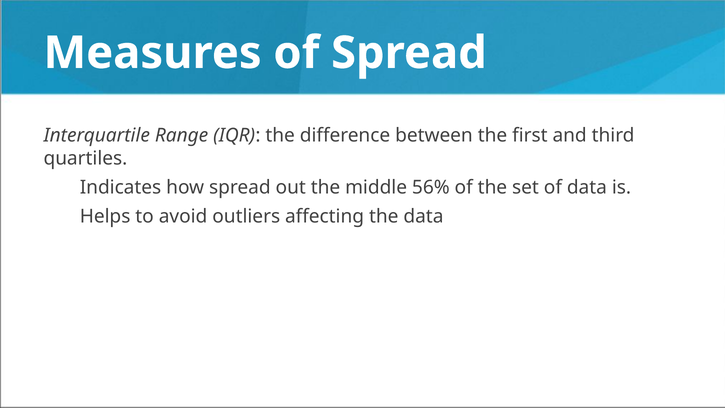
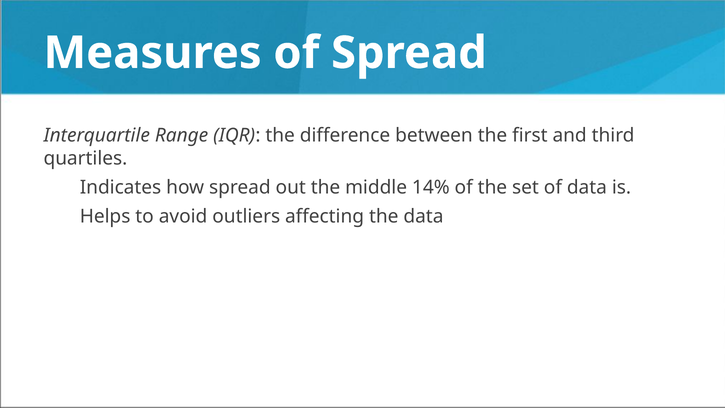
56%: 56% -> 14%
